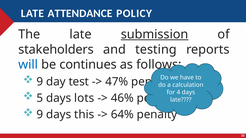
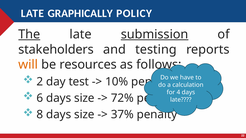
ATTENDANCE: ATTENDANCE -> GRAPHICALLY
The underline: none -> present
will colour: blue -> orange
continues: continues -> resources
9 at (40, 82): 9 -> 2
47%: 47% -> 10%
5: 5 -> 6
lots at (84, 98): lots -> size
46%: 46% -> 72%
9 at (40, 115): 9 -> 8
this at (84, 115): this -> size
64%: 64% -> 37%
